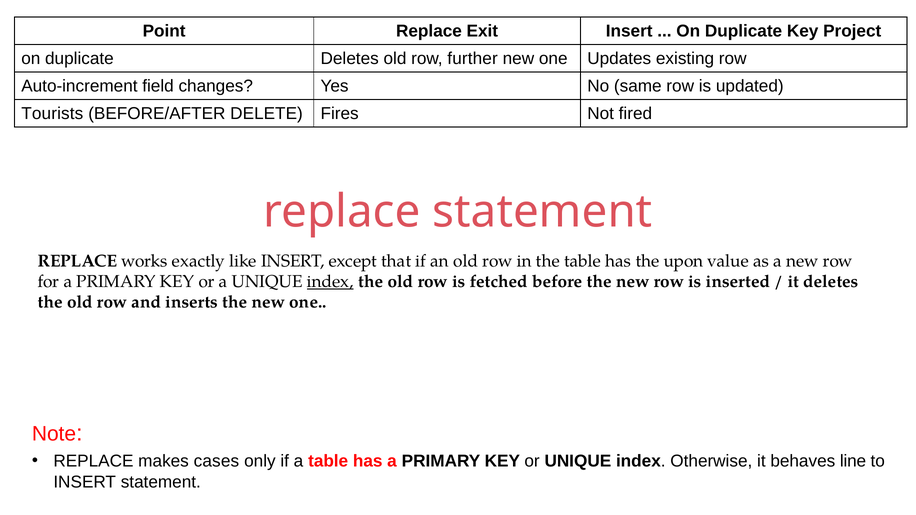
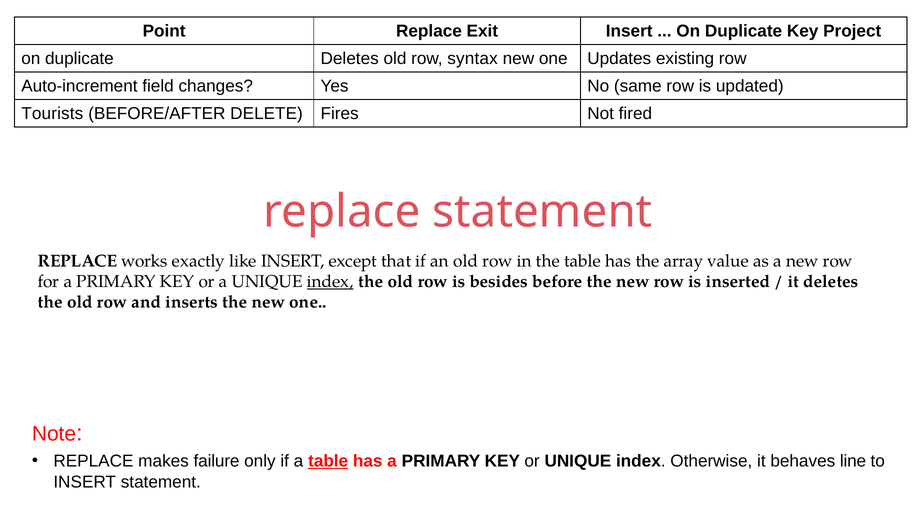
further: further -> syntax
upon: upon -> array
fetched: fetched -> besides
cases: cases -> failure
table at (328, 461) underline: none -> present
